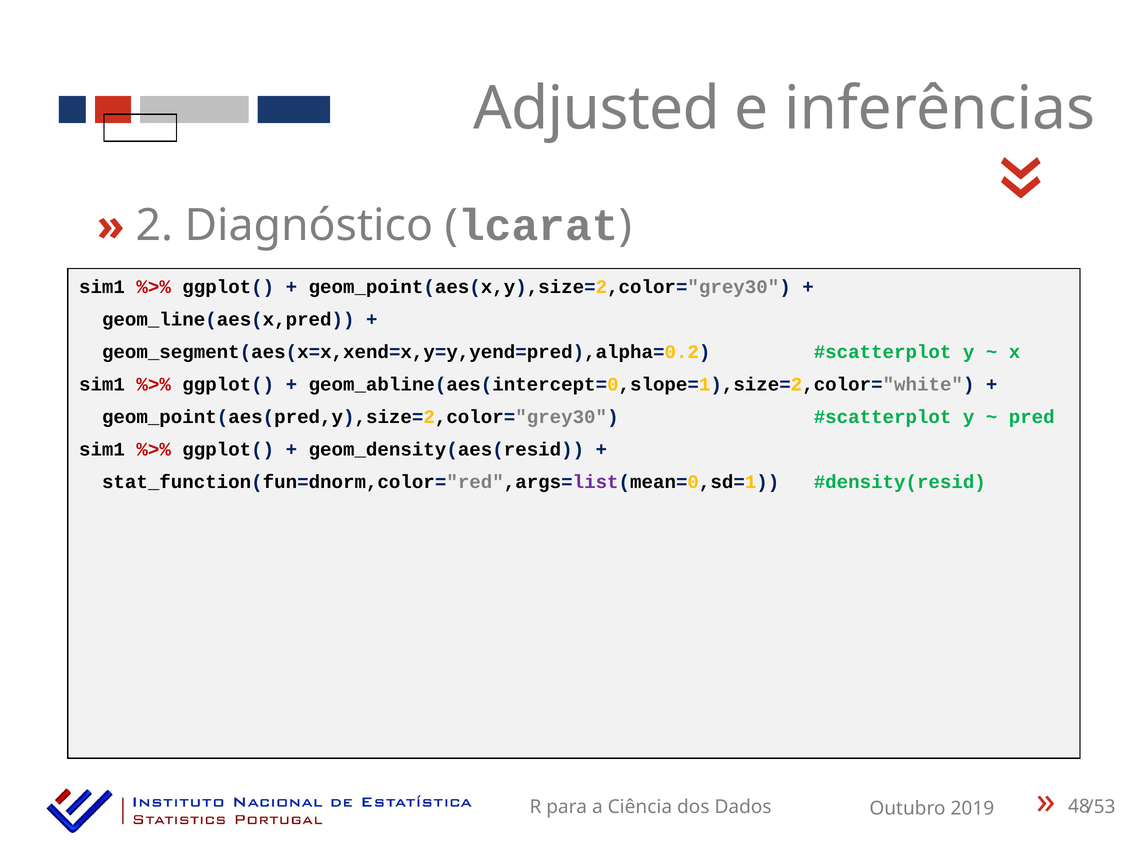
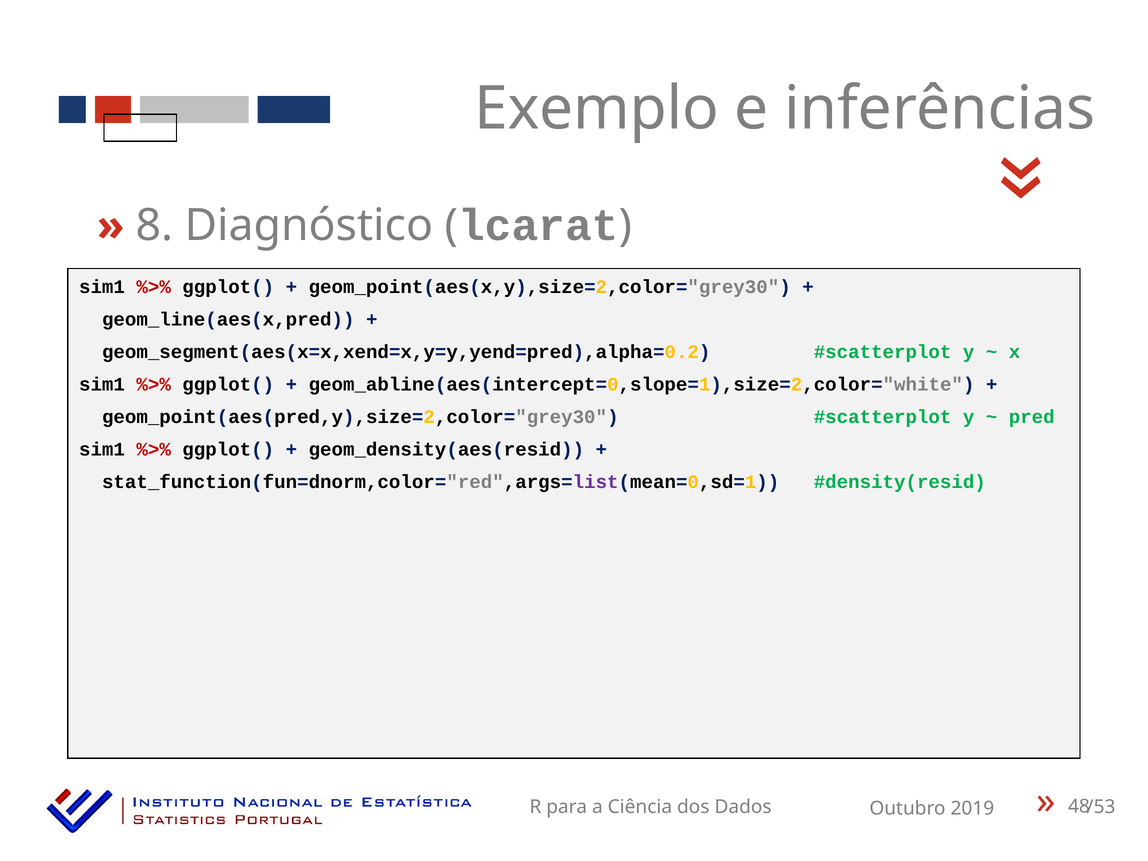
Adjusted: Adjusted -> Exemplo
2: 2 -> 8
